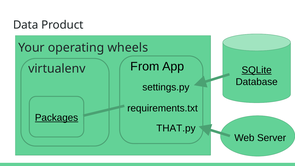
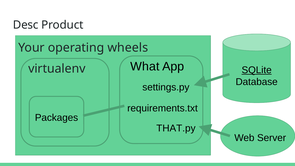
Data: Data -> Desc
From: From -> What
Packages underline: present -> none
